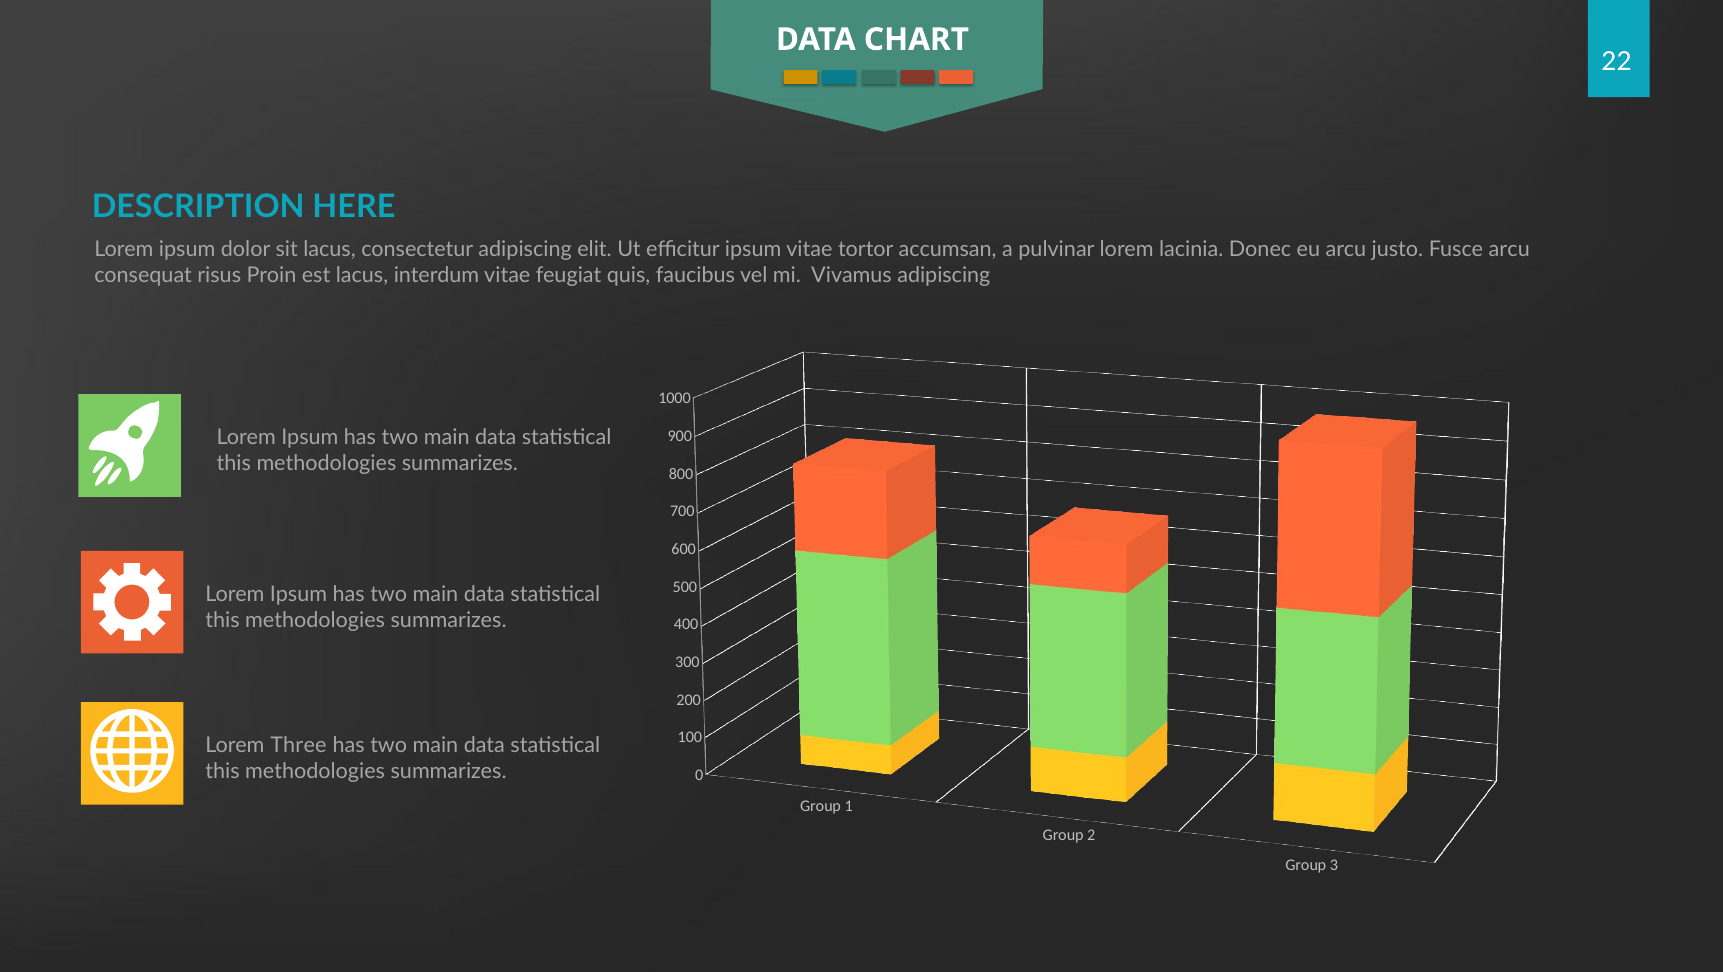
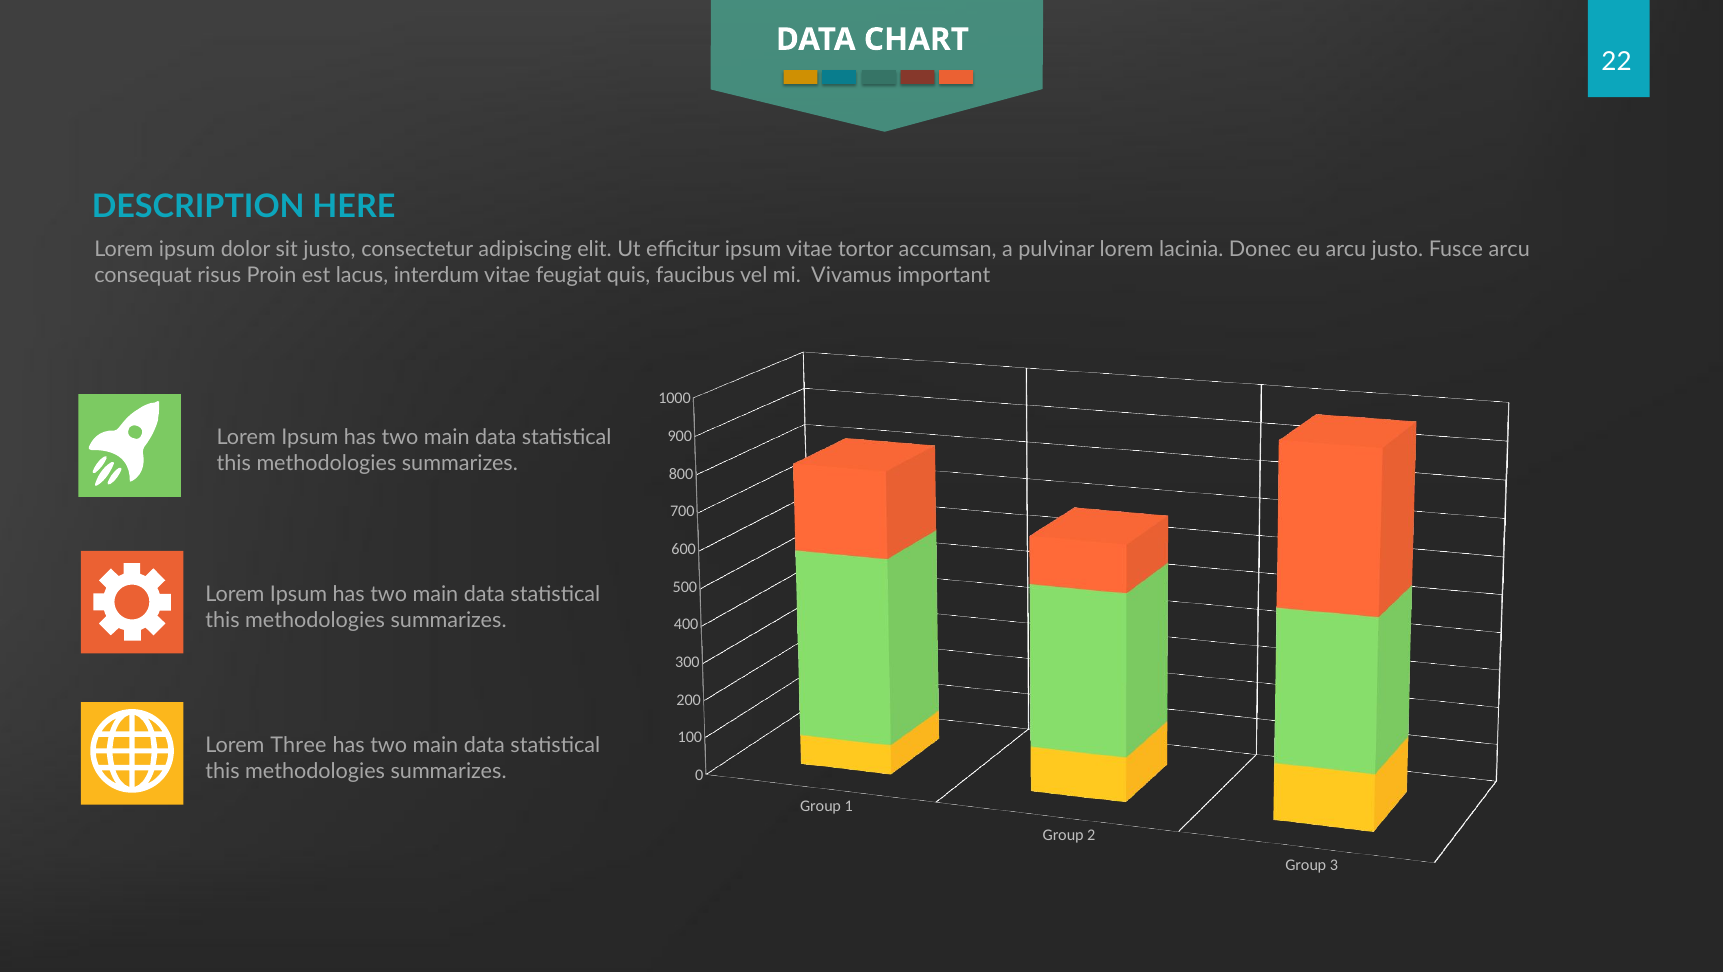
sit lacus: lacus -> justo
Vivamus adipiscing: adipiscing -> important
